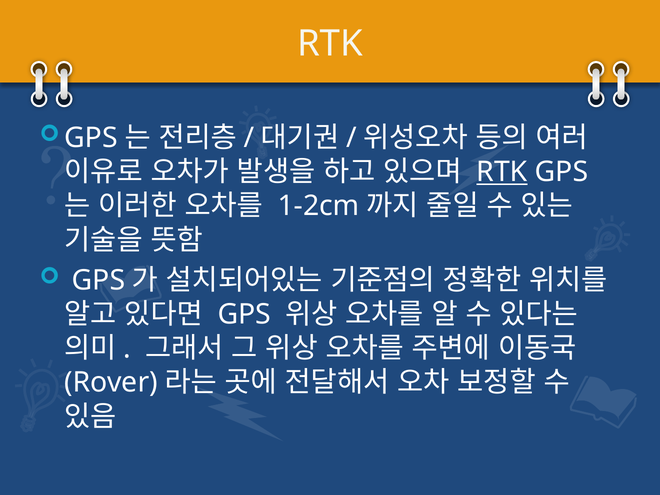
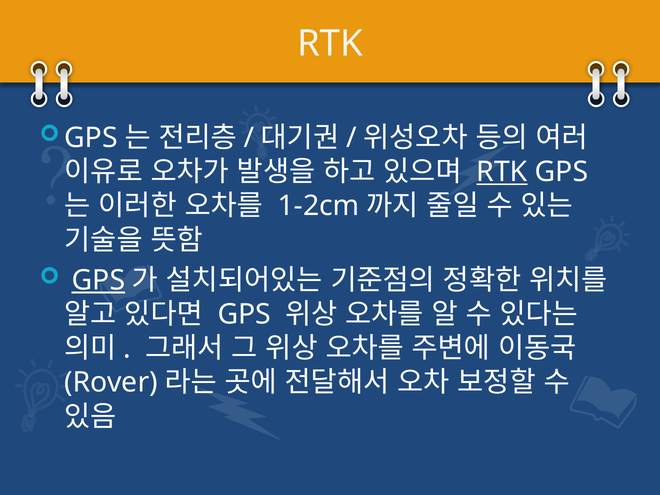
GPS at (98, 280) underline: none -> present
